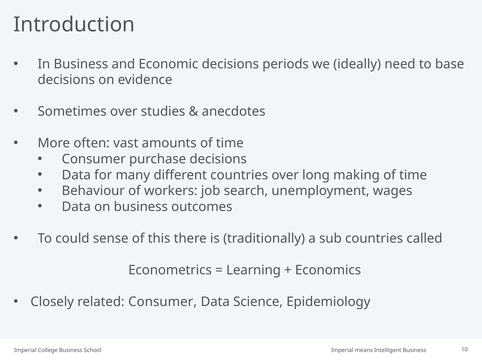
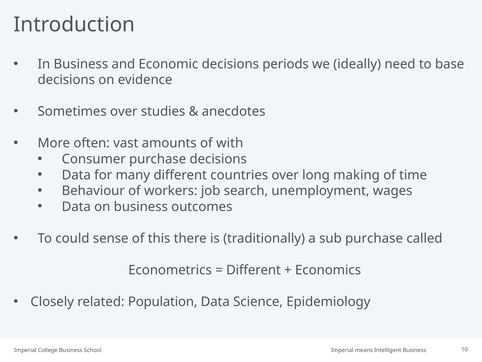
amounts of time: time -> with
sub countries: countries -> purchase
Learning at (253, 270): Learning -> Different
related Consumer: Consumer -> Population
